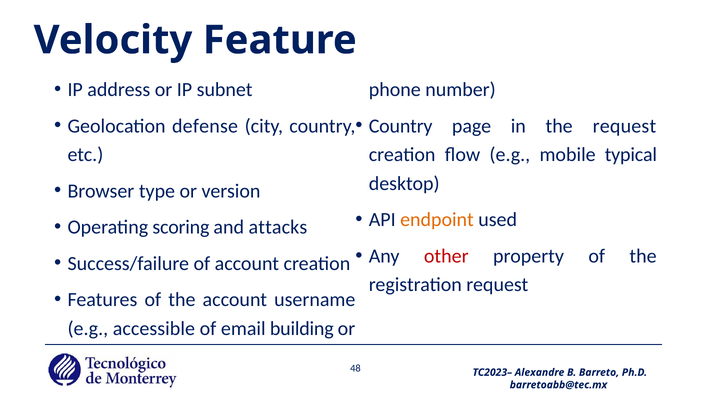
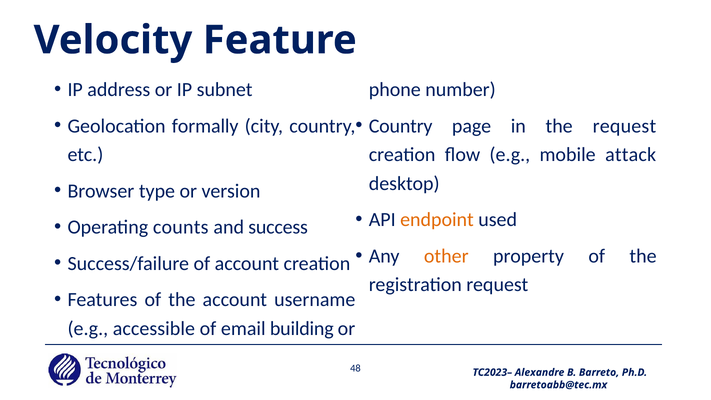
defense: defense -> formally
typical: typical -> attack
scoring: scoring -> counts
attacks: attacks -> success
other colour: red -> orange
